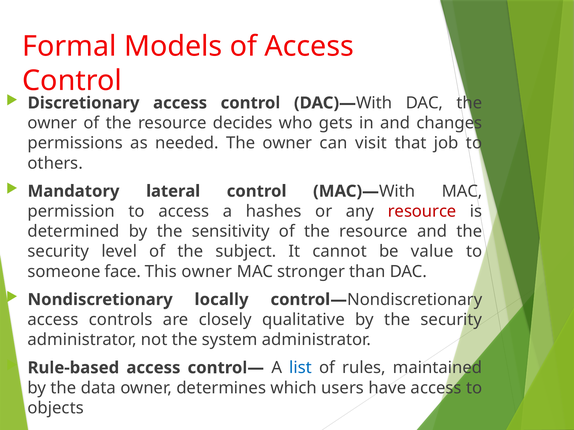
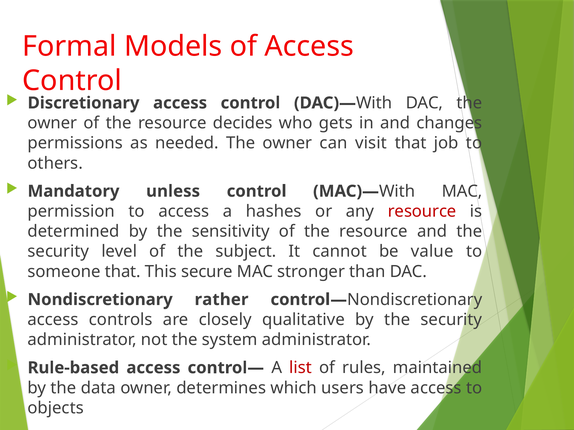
lateral: lateral -> unless
someone face: face -> that
This owner: owner -> secure
locally: locally -> rather
list colour: blue -> red
